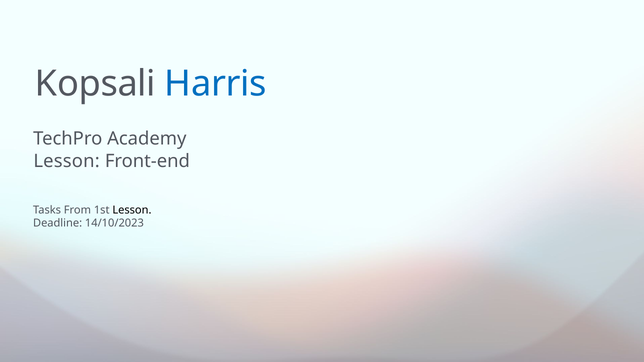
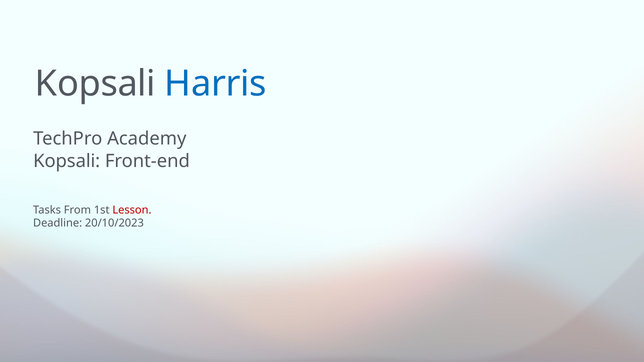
Lesson at (67, 161): Lesson -> Kopsali
Lesson at (132, 210) colour: black -> red
14/10/2023: 14/10/2023 -> 20/10/2023
